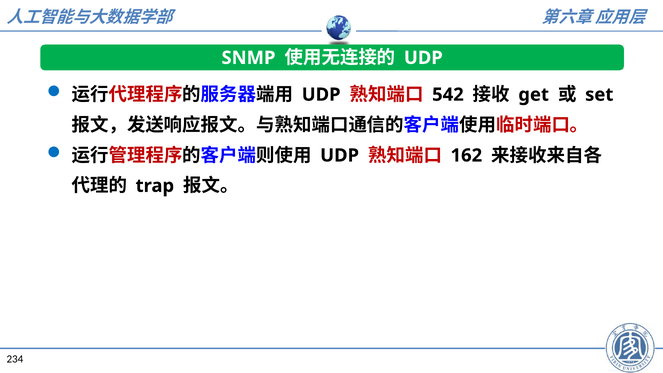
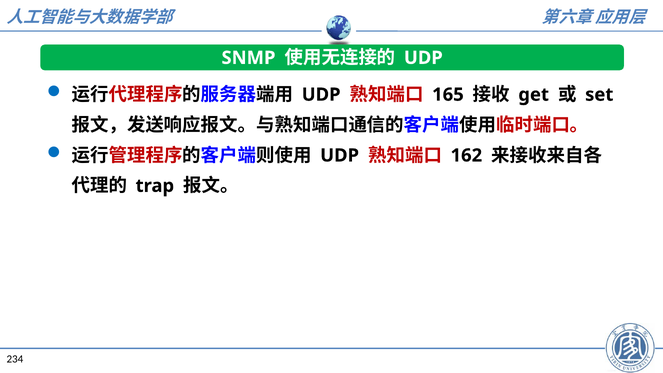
542: 542 -> 165
